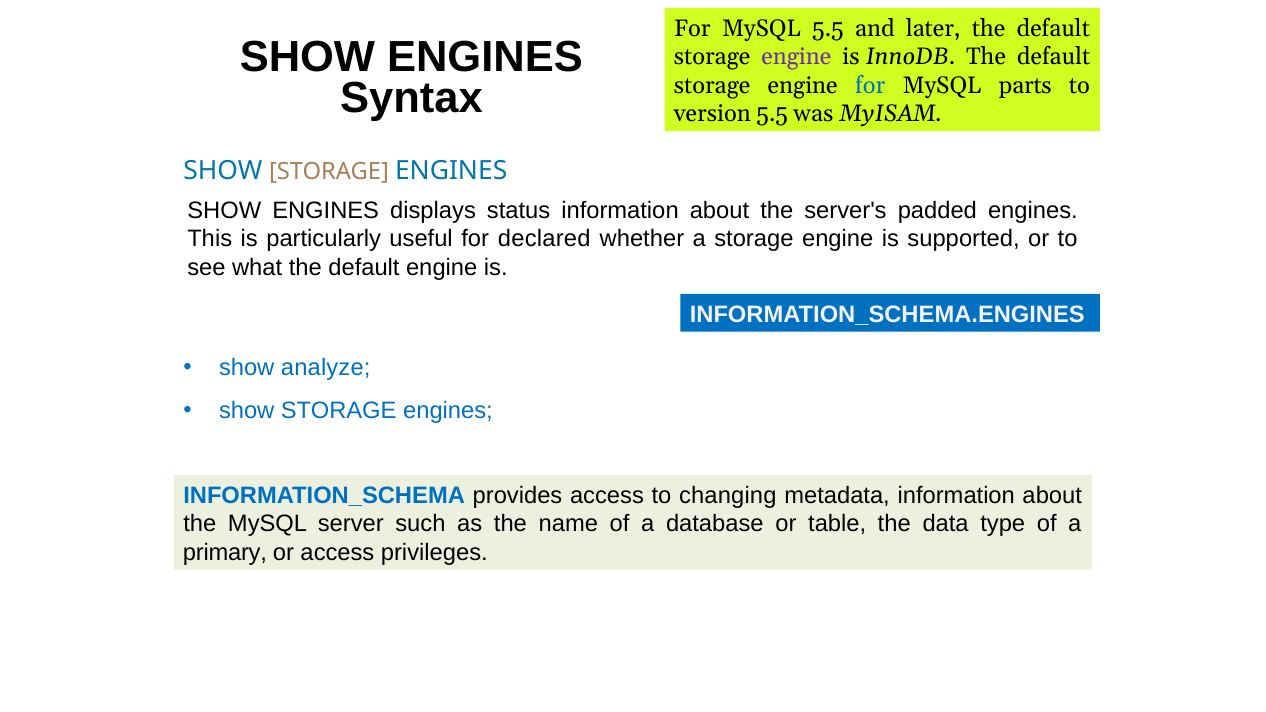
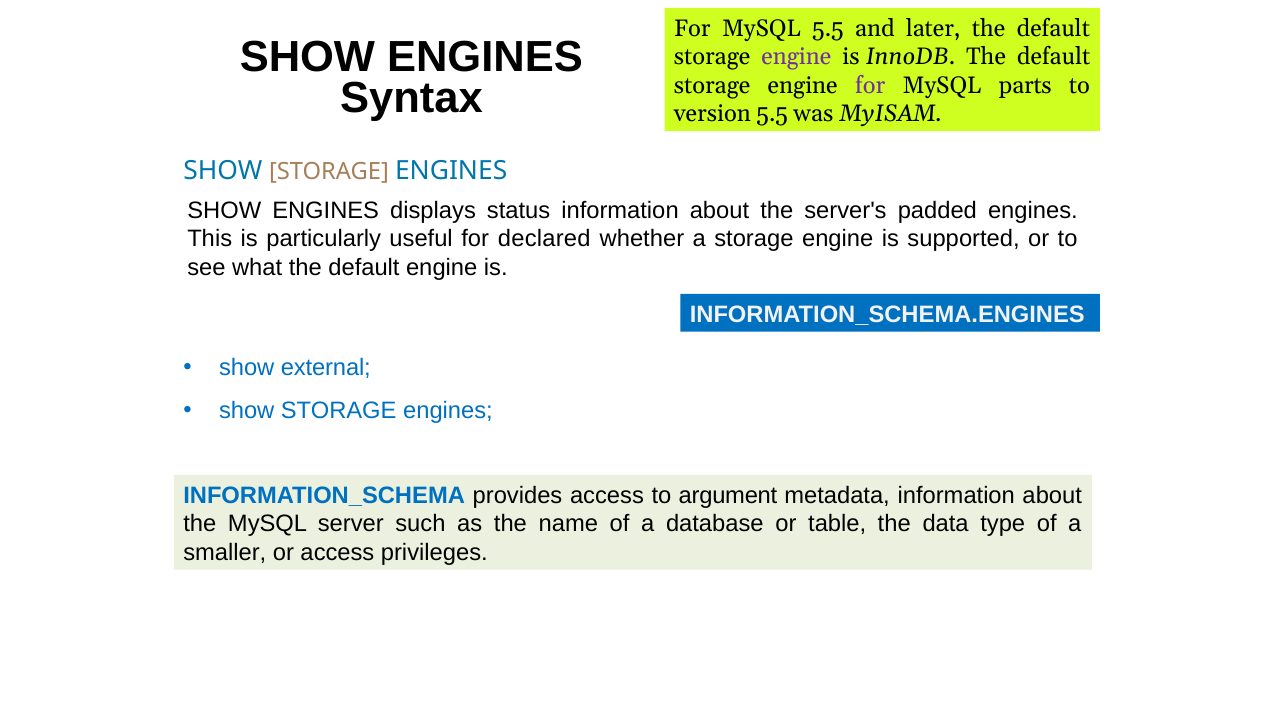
for at (870, 85) colour: blue -> purple
analyze: analyze -> external
changing: changing -> argument
primary: primary -> smaller
